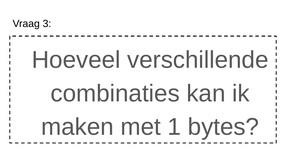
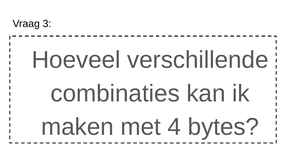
1: 1 -> 4
